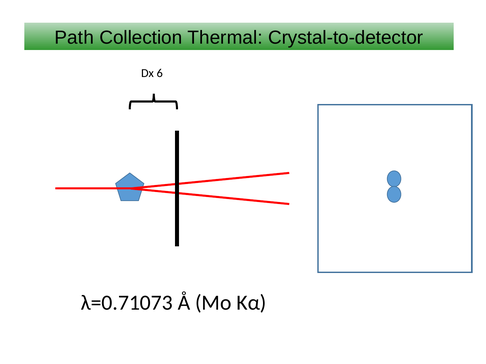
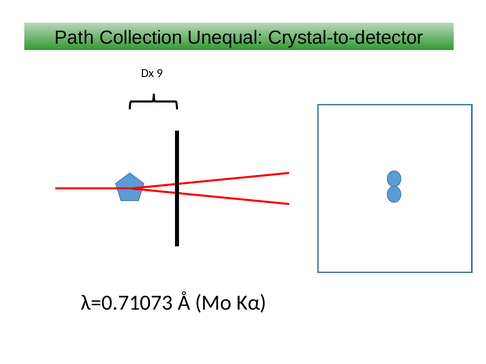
Thermal: Thermal -> Unequal
6: 6 -> 9
